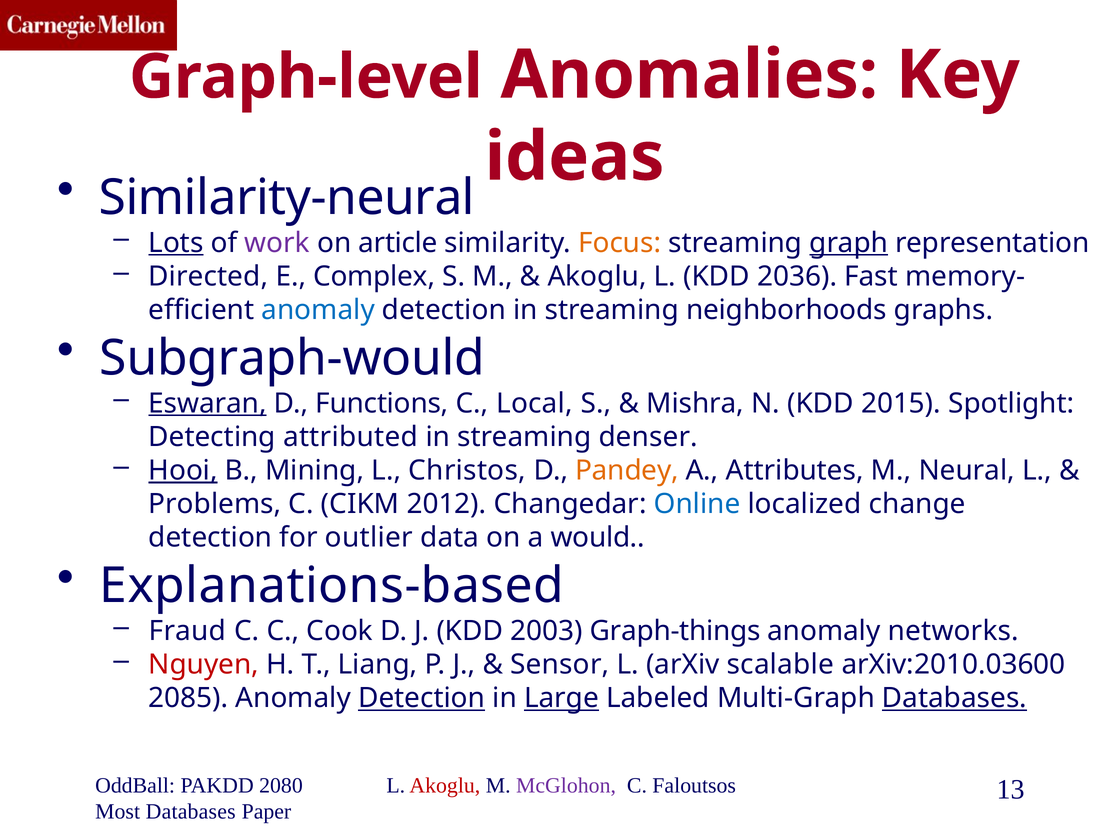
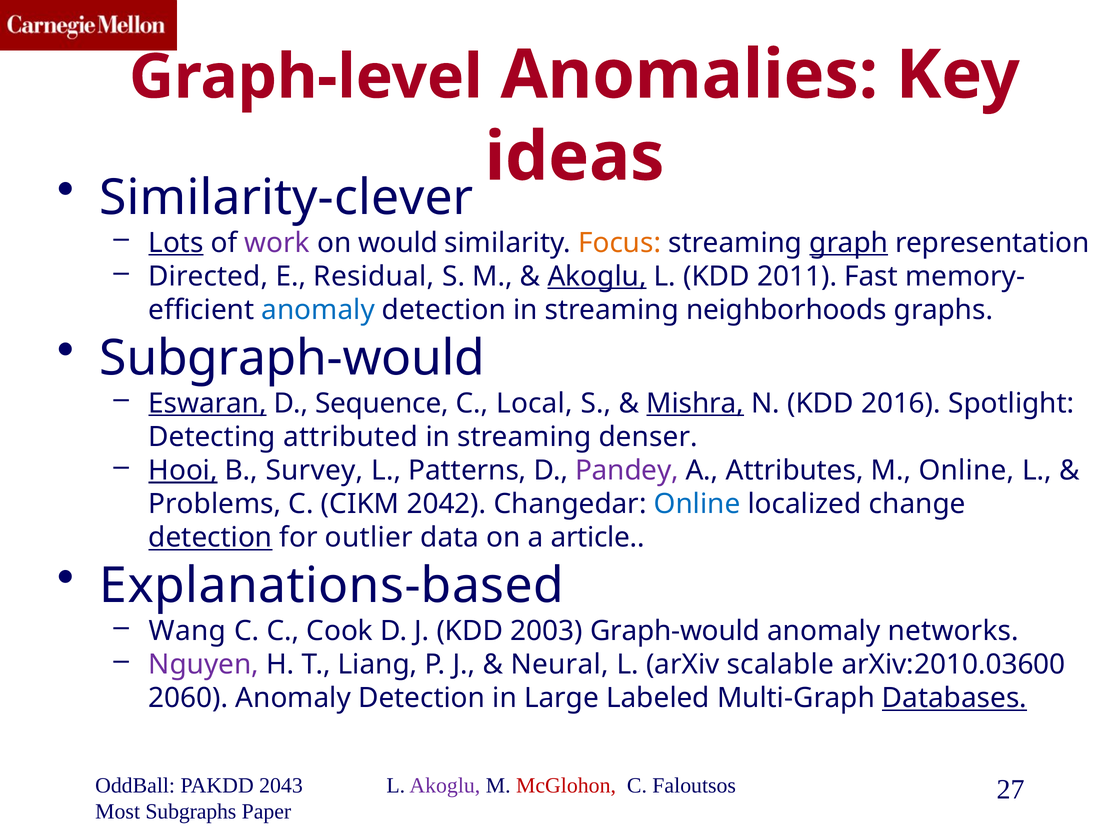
Similarity-neural: Similarity-neural -> Similarity-clever
article: article -> would
Complex: Complex -> Residual
Akoglu at (597, 276) underline: none -> present
2036: 2036 -> 2011
Functions: Functions -> Sequence
Mishra underline: none -> present
2015: 2015 -> 2016
Mining: Mining -> Survey
Christos: Christos -> Patterns
Pandey colour: orange -> purple
M Neural: Neural -> Online
2012: 2012 -> 2042
detection at (210, 538) underline: none -> present
would: would -> article
Fraud: Fraud -> Wang
Graph-things: Graph-things -> Graph-would
Nguyen colour: red -> purple
Sensor: Sensor -> Neural
2085: 2085 -> 2060
Detection at (422, 698) underline: present -> none
Large underline: present -> none
2080: 2080 -> 2043
Akoglu at (445, 786) colour: red -> purple
McGlohon colour: purple -> red
13: 13 -> 27
Most Databases: Databases -> Subgraphs
